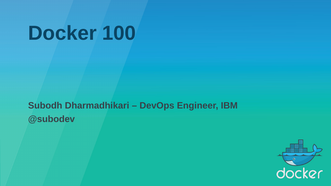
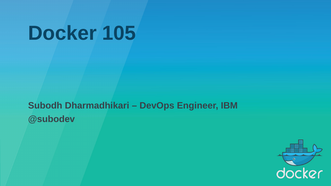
100: 100 -> 105
